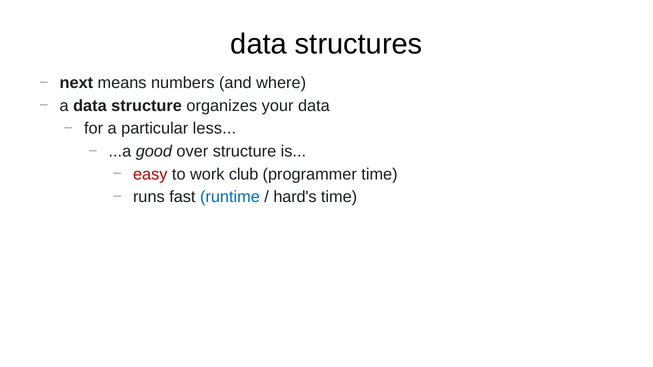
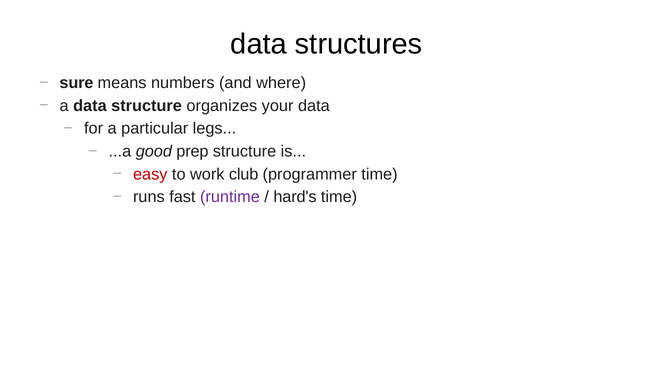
next: next -> sure
less: less -> legs
over: over -> prep
runtime colour: blue -> purple
